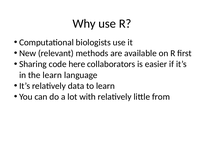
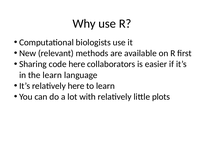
relatively data: data -> here
from: from -> plots
